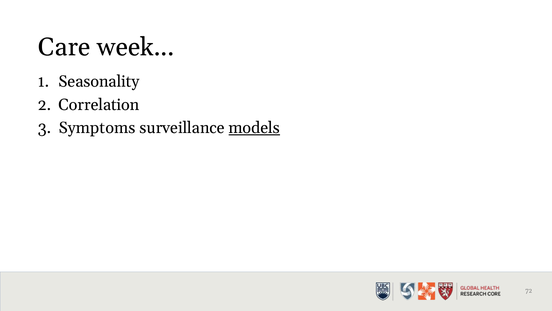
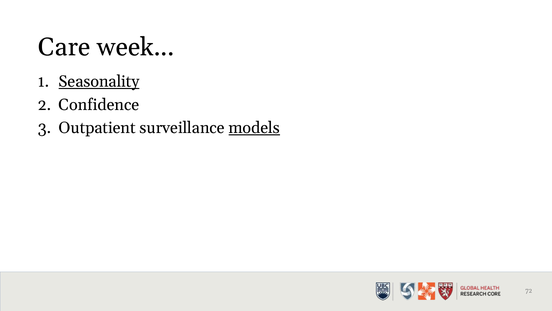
Seasonality underline: none -> present
Correlation: Correlation -> Confidence
Symptoms: Symptoms -> Outpatient
